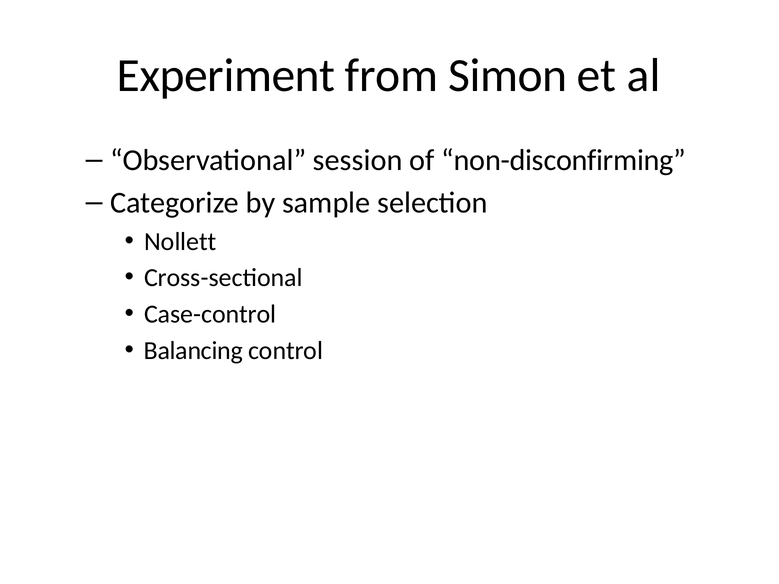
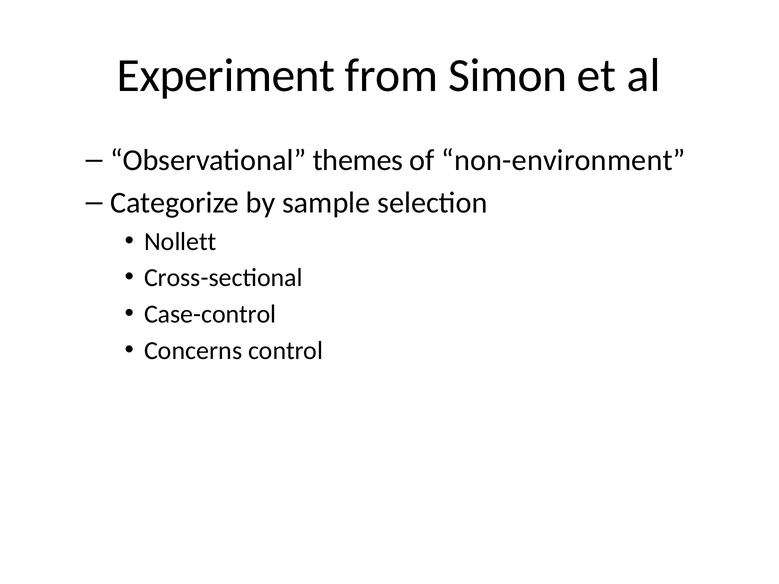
session: session -> themes
non-disconfirming: non-disconfirming -> non-environment
Balancing: Balancing -> Concerns
